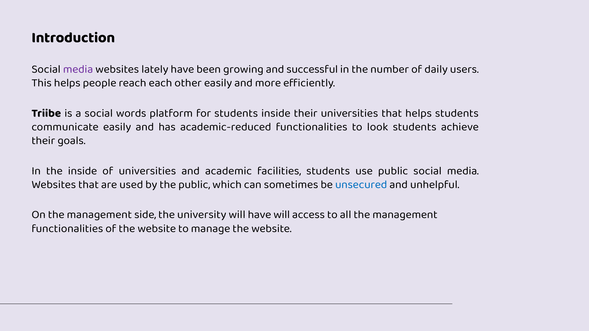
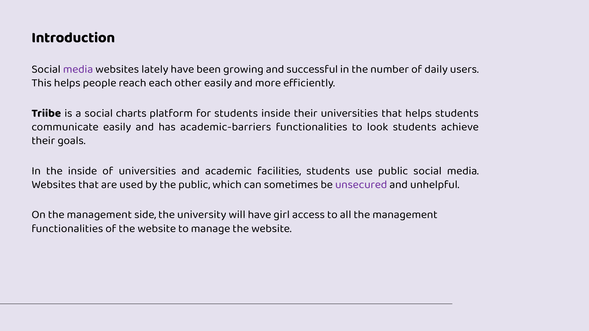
words: words -> charts
academic-reduced: academic-reduced -> academic-barriers
unsecured colour: blue -> purple
have will: will -> girl
